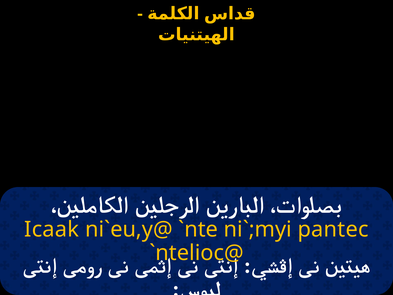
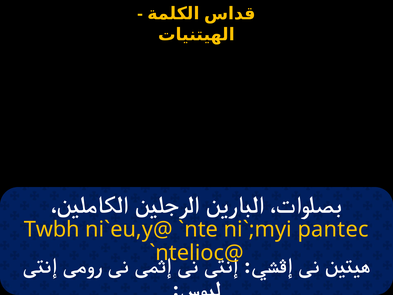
Icaak: Icaak -> Twbh
